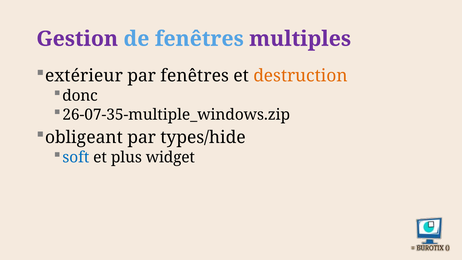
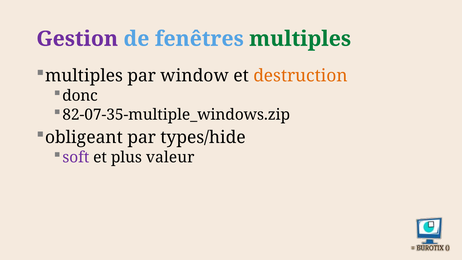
multiples at (300, 39) colour: purple -> green
extérieur at (84, 76): extérieur -> multiples
par fenêtres: fenêtres -> window
26-07-35-multiple_windows.zip: 26-07-35-multiple_windows.zip -> 82-07-35-multiple_windows.zip
soft colour: blue -> purple
widget: widget -> valeur
